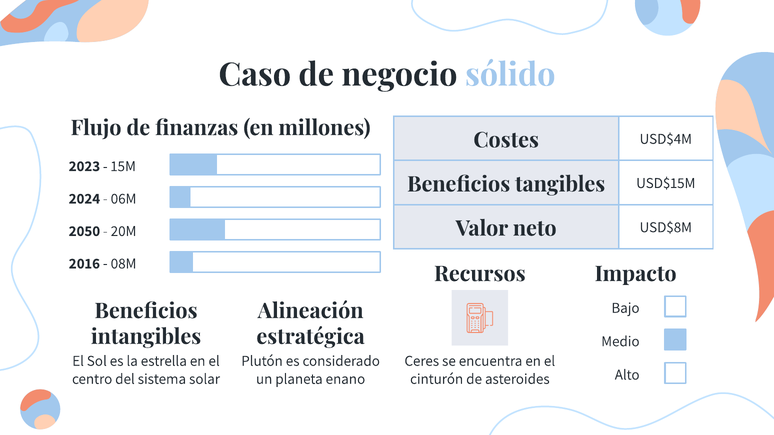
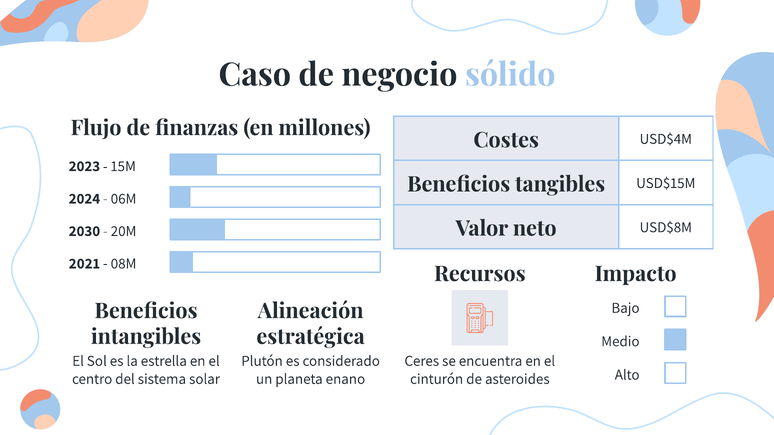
2050: 2050 -> 2030
2016: 2016 -> 2021
